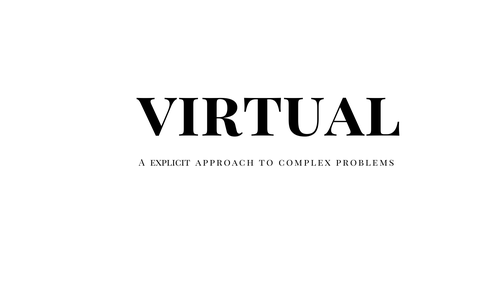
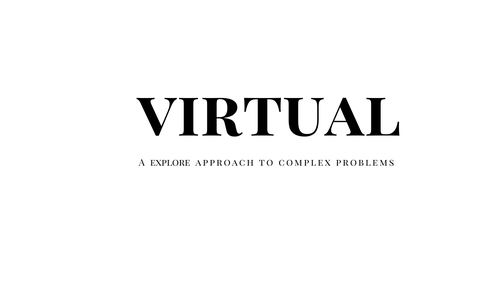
explicit: explicit -> explore
